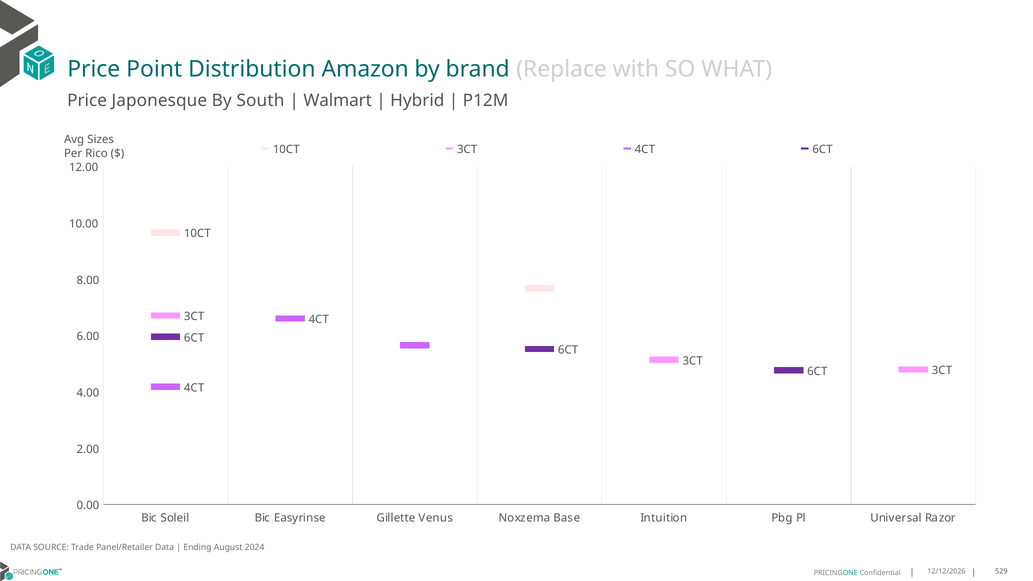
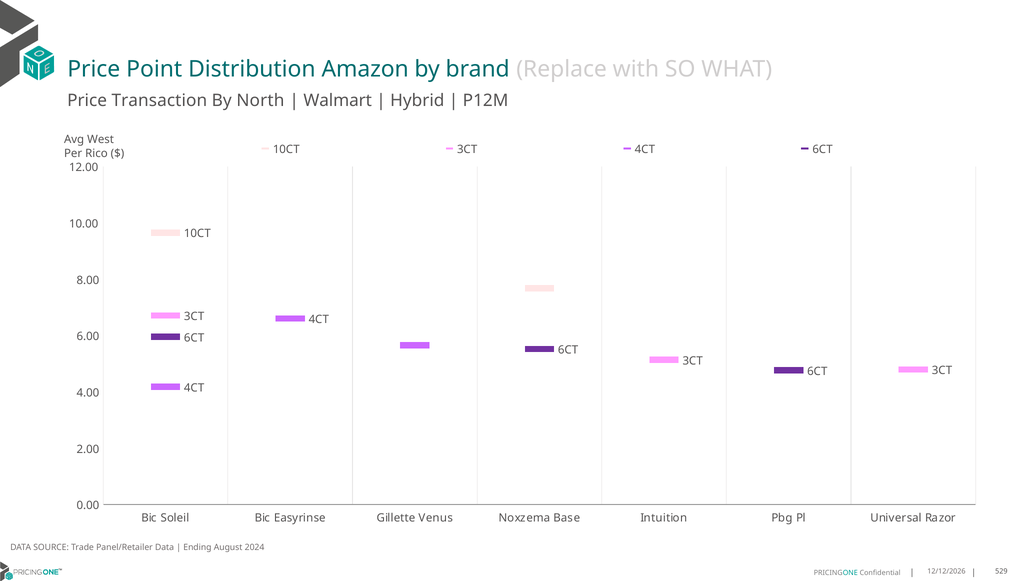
Japonesque: Japonesque -> Transaction
South: South -> North
Sizes: Sizes -> West
